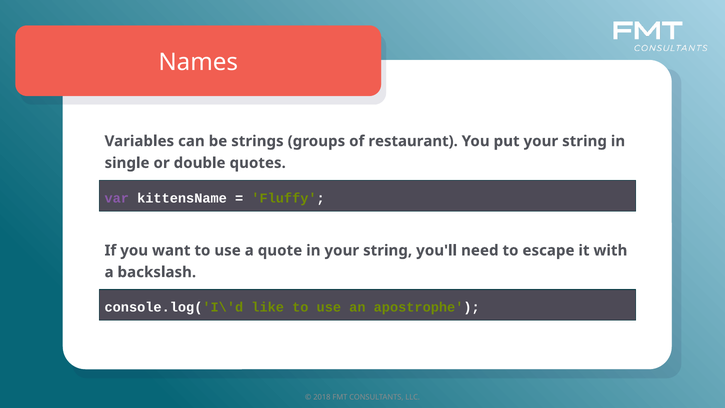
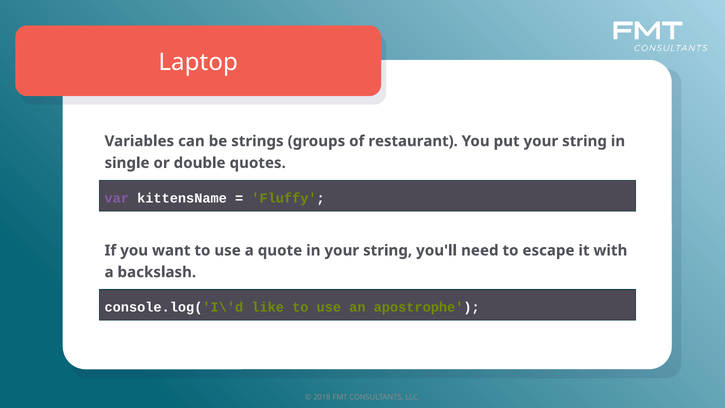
Names: Names -> Laptop
